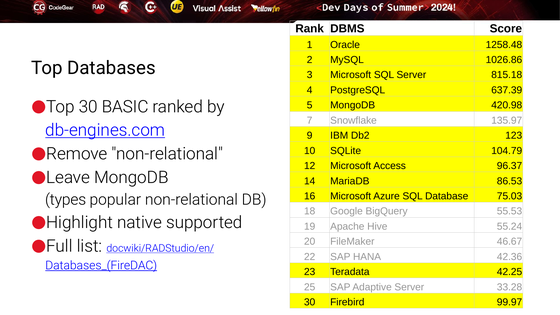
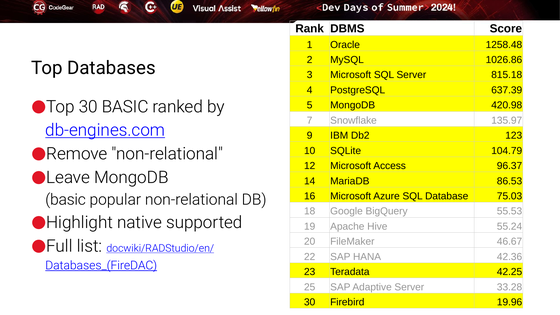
types at (66, 200): types -> basic
99.97: 99.97 -> 19.96
